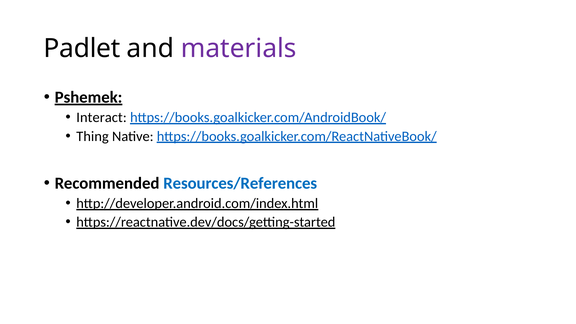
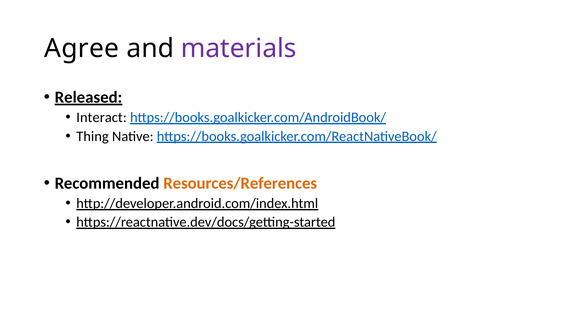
Padlet: Padlet -> Agree
Pshemek: Pshemek -> Released
Resources/References colour: blue -> orange
